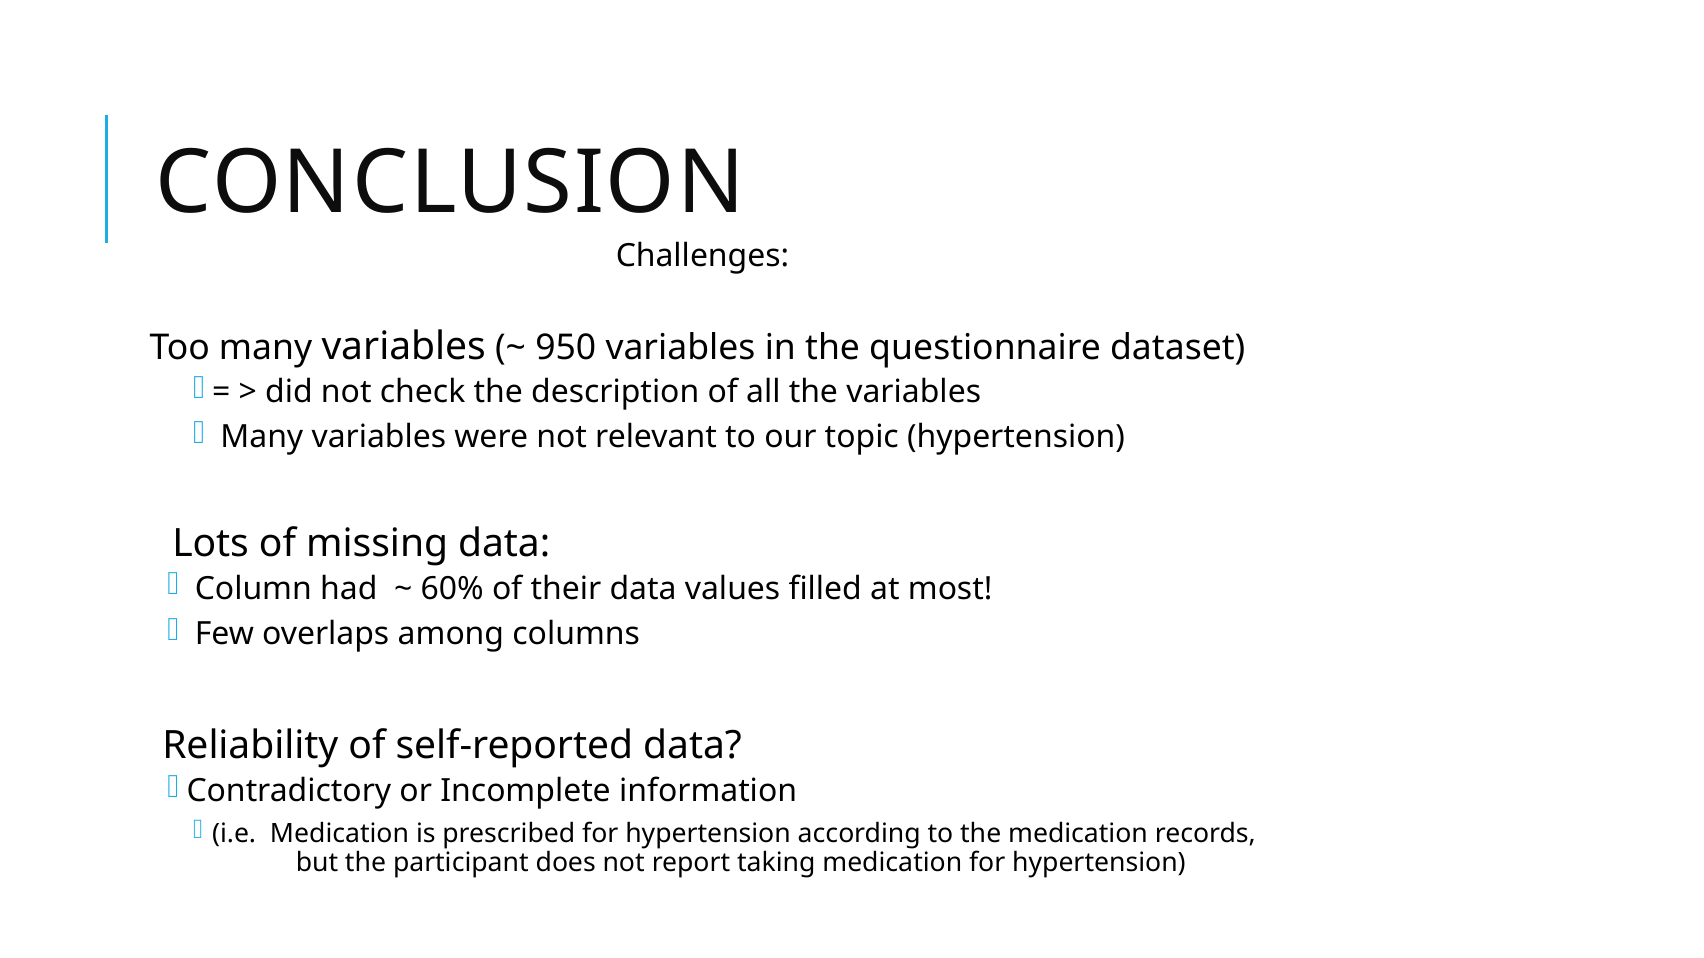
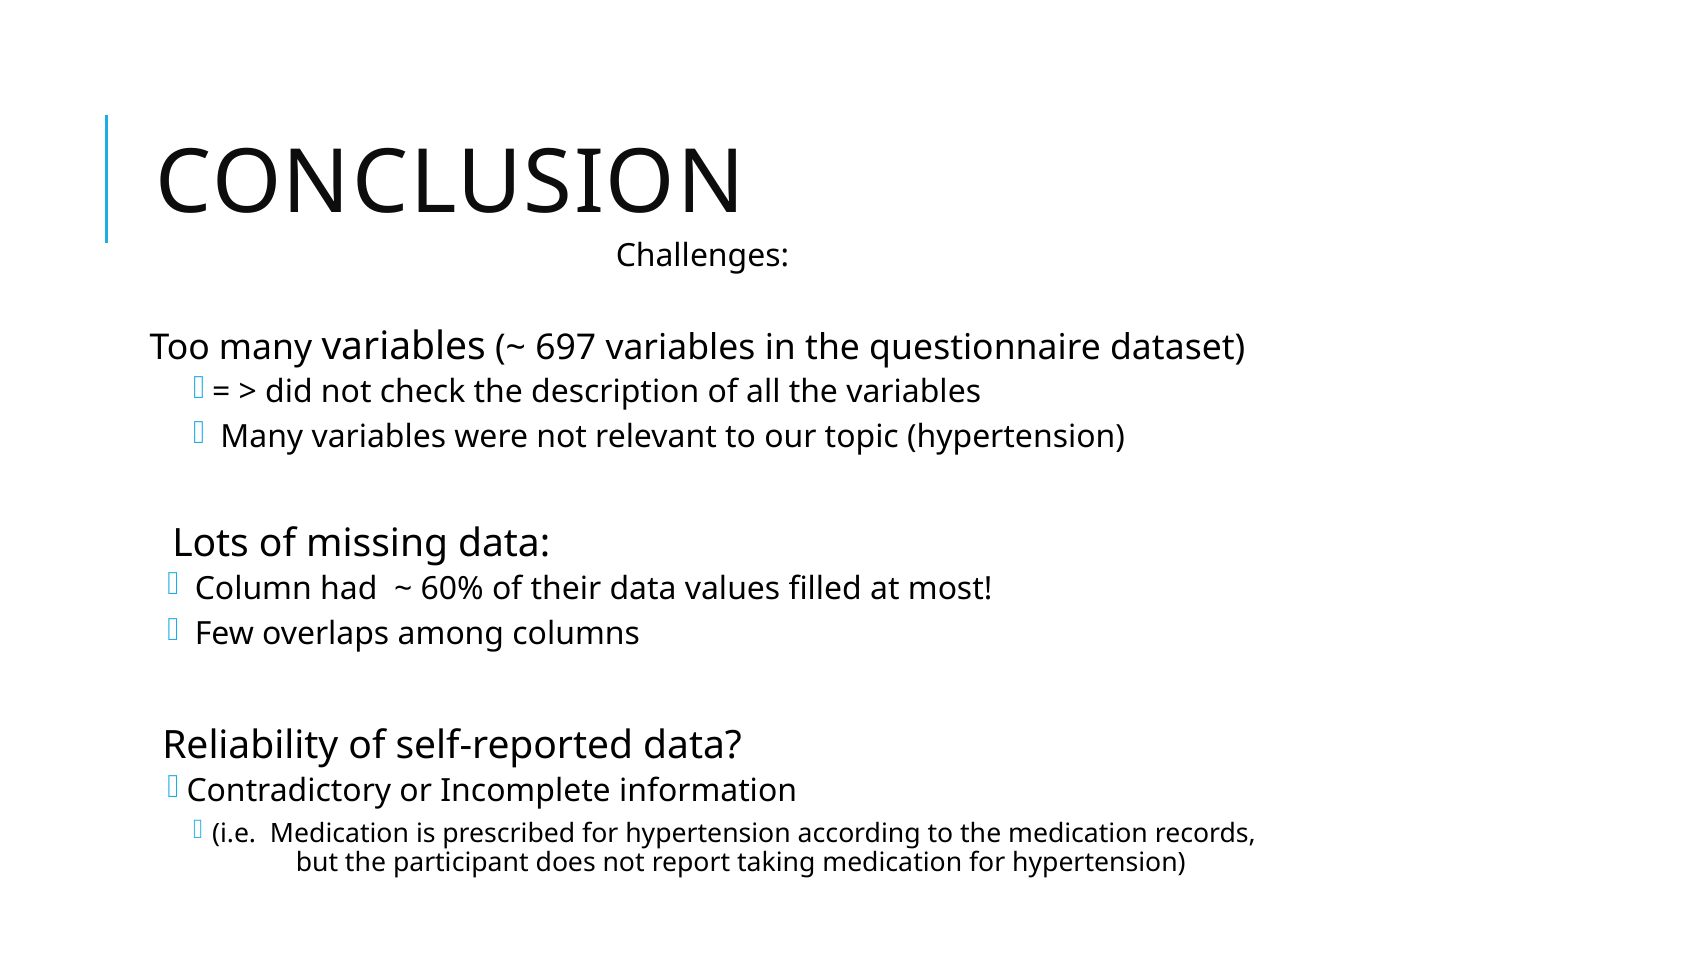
950: 950 -> 697
